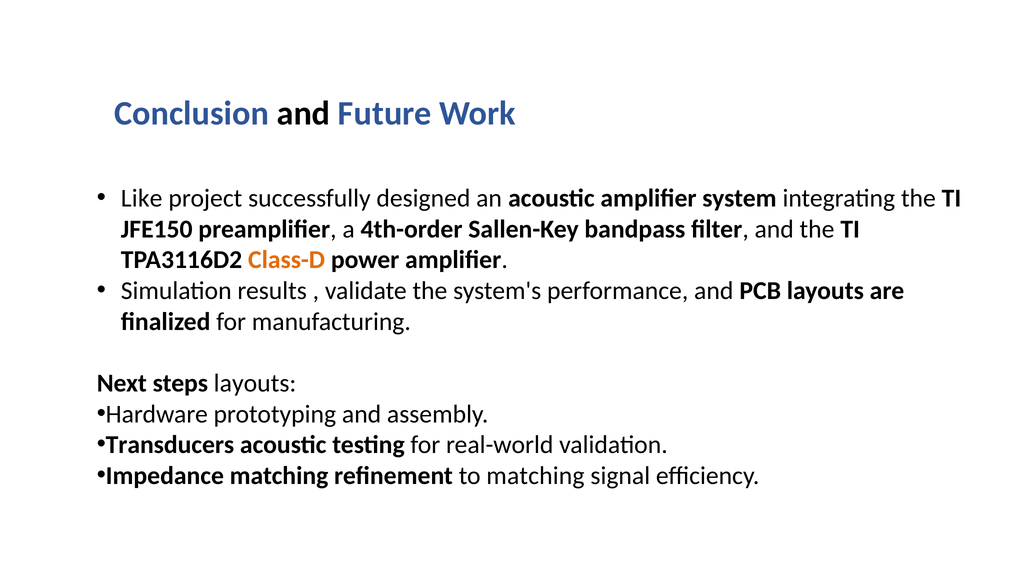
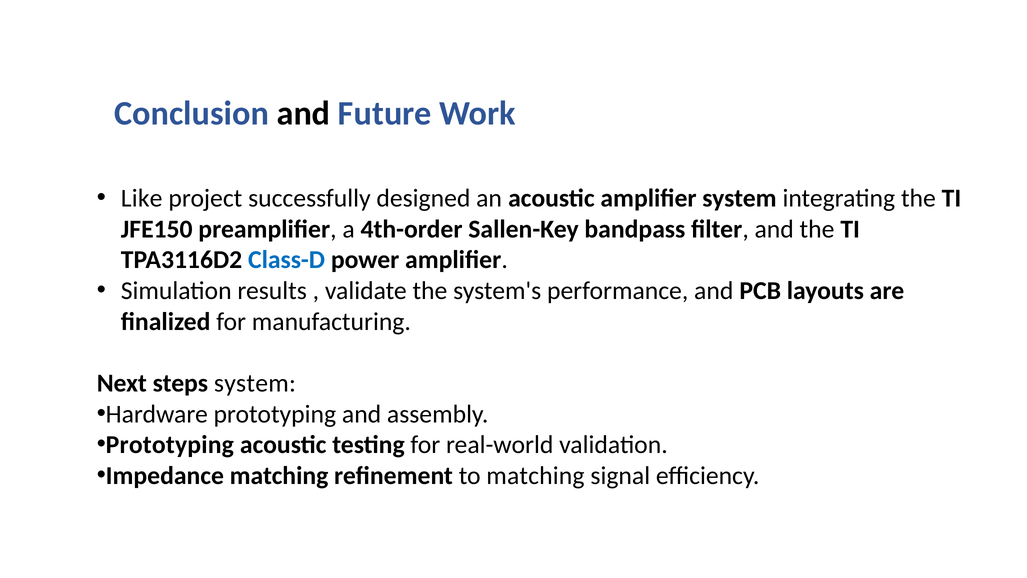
Class-D colour: orange -> blue
steps layouts: layouts -> system
Transducers at (170, 445): Transducers -> Prototyping
